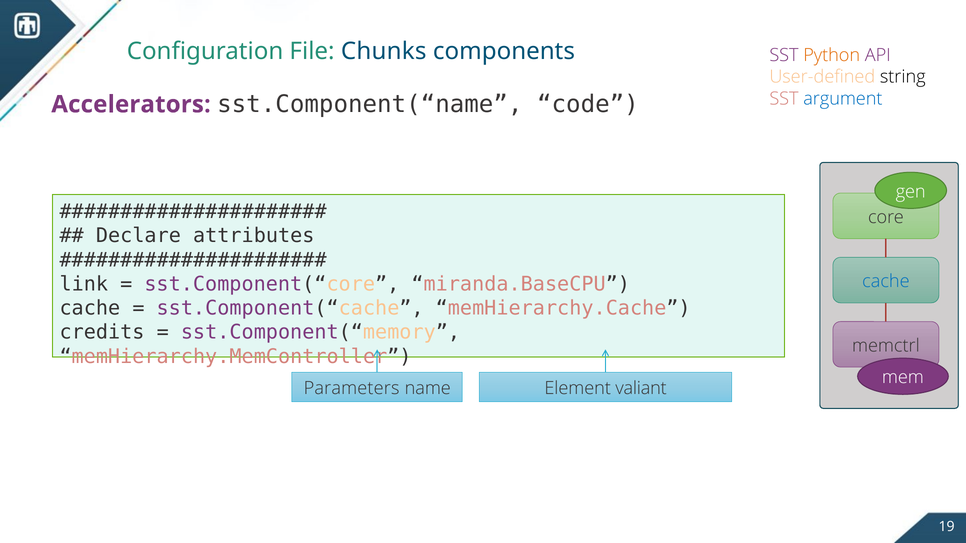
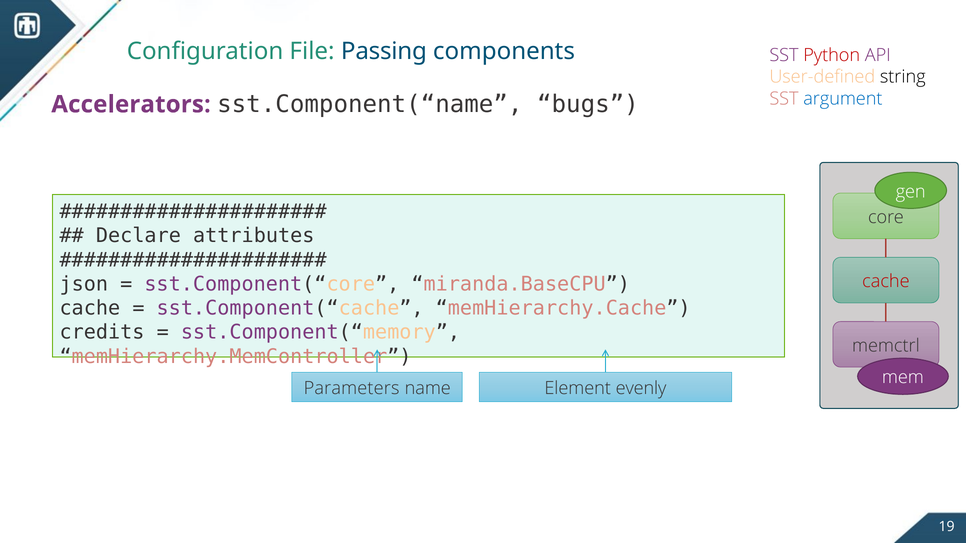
Chunks: Chunks -> Passing
Python colour: orange -> red
code: code -> bugs
cache at (886, 282) colour: blue -> red
link: link -> json
valiant: valiant -> evenly
